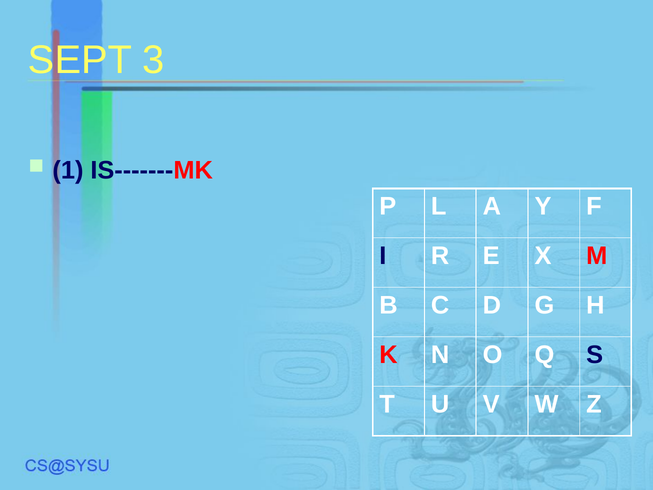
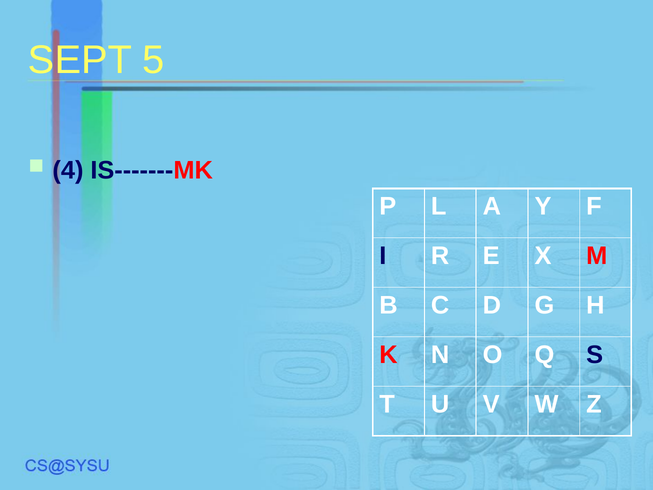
3: 3 -> 5
1: 1 -> 4
